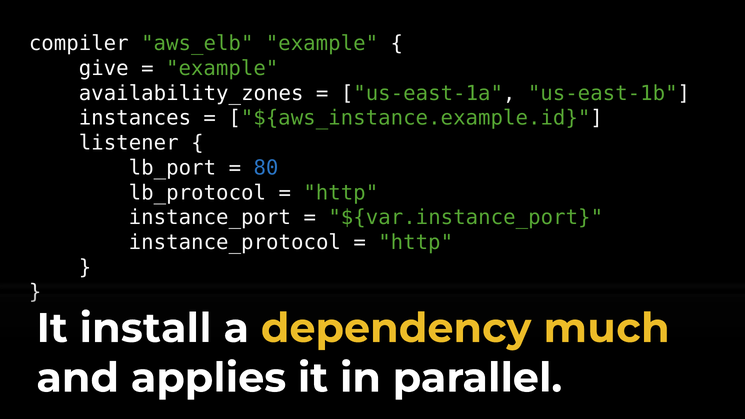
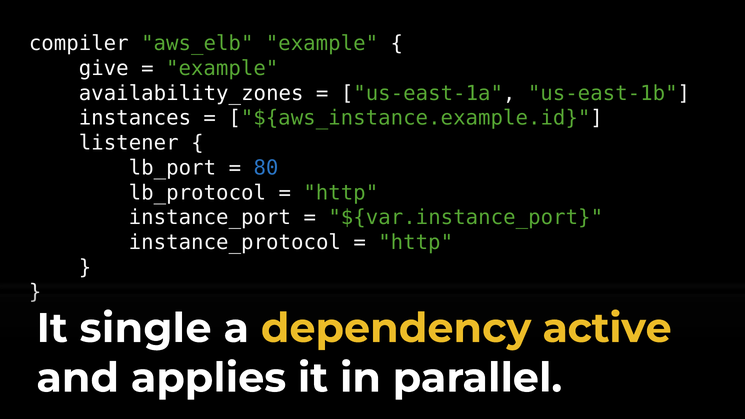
install: install -> single
much: much -> active
